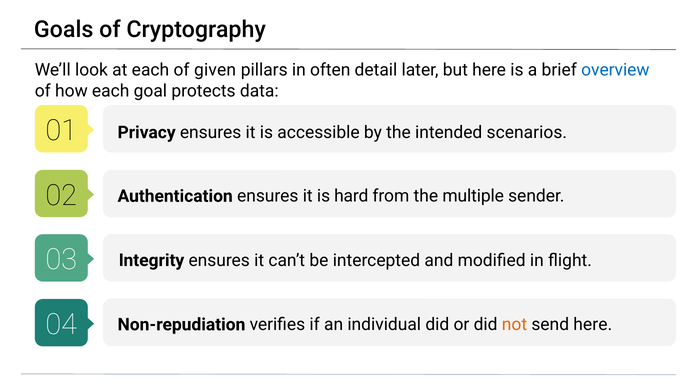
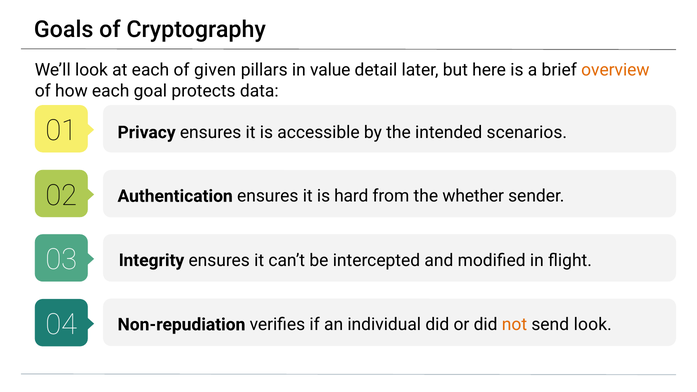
often: often -> value
overview colour: blue -> orange
multiple: multiple -> whether
send here: here -> look
